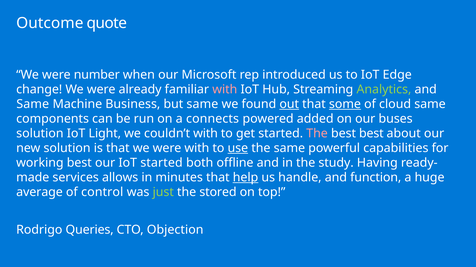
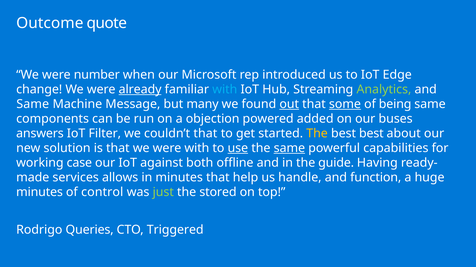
already underline: none -> present
with at (225, 90) colour: pink -> light blue
Business: Business -> Message
but same: same -> many
cloud: cloud -> being
connects: connects -> objection
solution at (40, 134): solution -> answers
Light: Light -> Filter
couldn’t with: with -> that
The at (317, 134) colour: pink -> yellow
same at (289, 148) underline: none -> present
working best: best -> case
IoT started: started -> against
study: study -> guide
help underline: present -> none
average at (40, 193): average -> minutes
Objection: Objection -> Triggered
